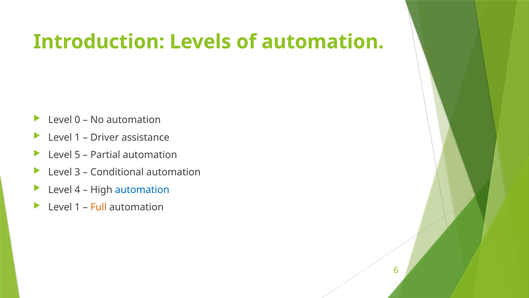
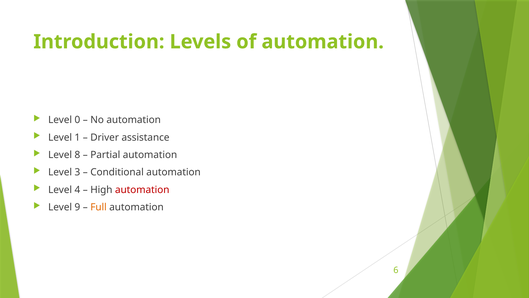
5: 5 -> 8
automation at (142, 189) colour: blue -> red
1 at (77, 207): 1 -> 9
